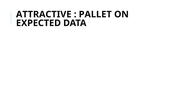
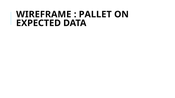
ATTRACTIVE: ATTRACTIVE -> WIREFRAME
